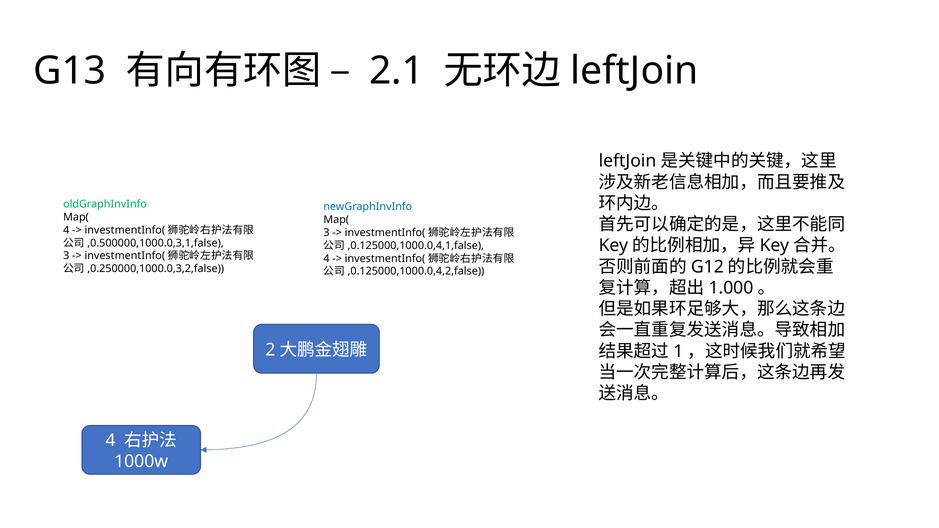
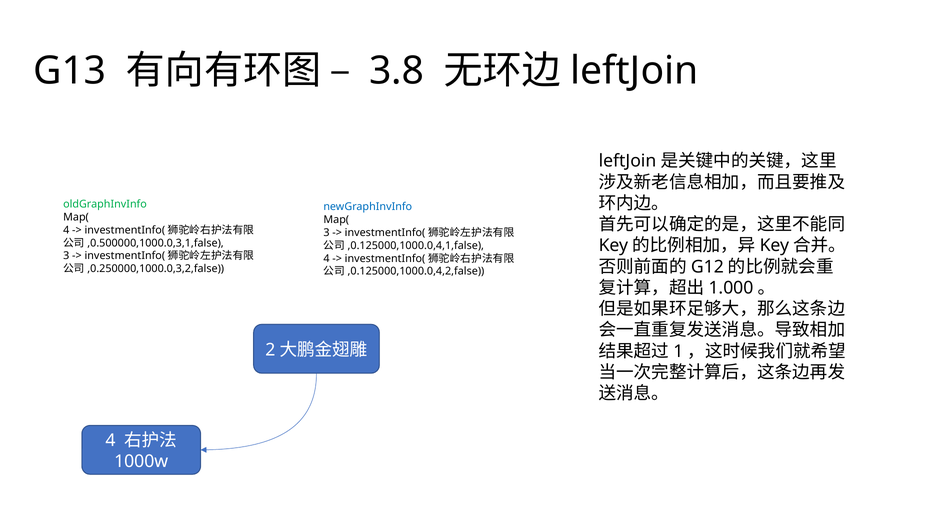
2.1: 2.1 -> 3.8
